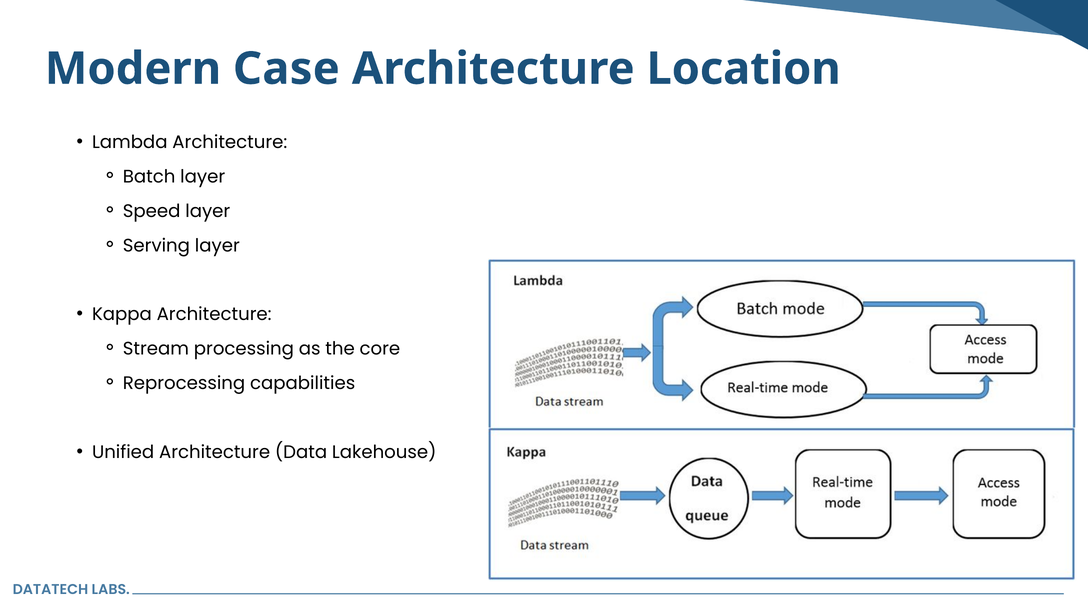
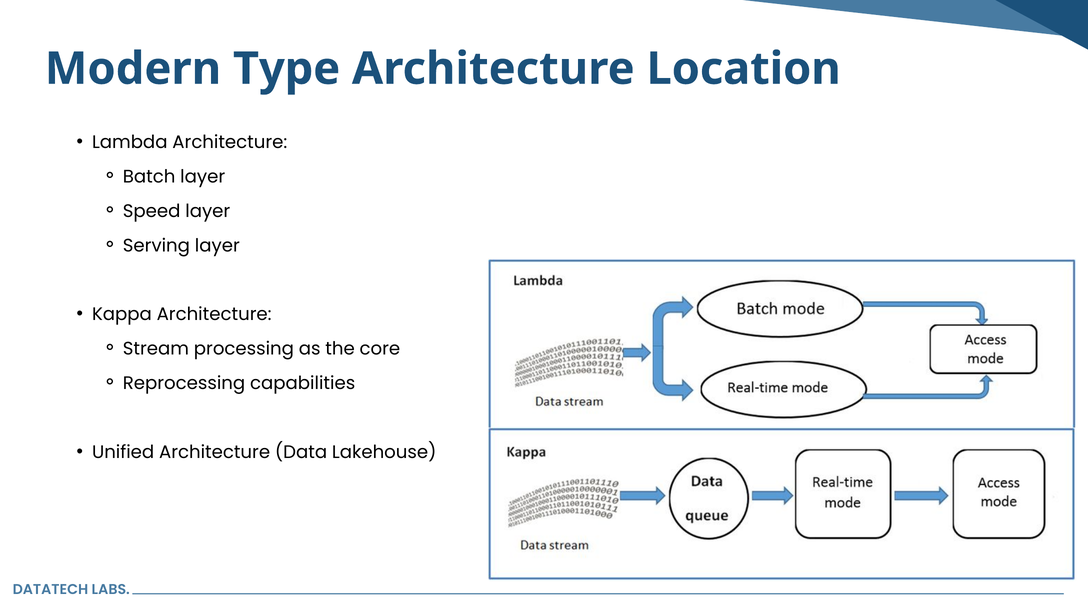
Case: Case -> Type
